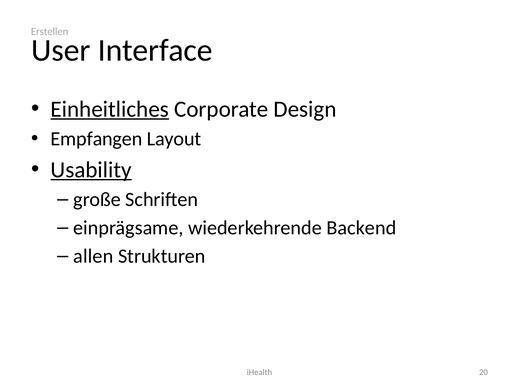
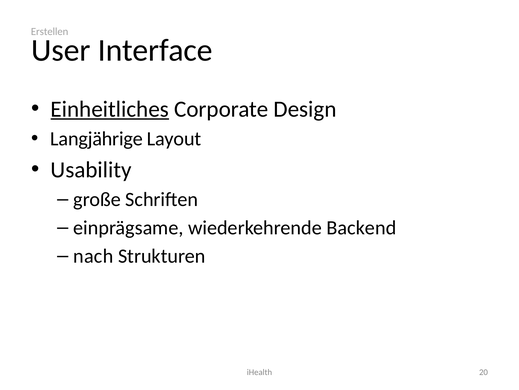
Empfangen: Empfangen -> Langjährige
Usability underline: present -> none
allen: allen -> nach
